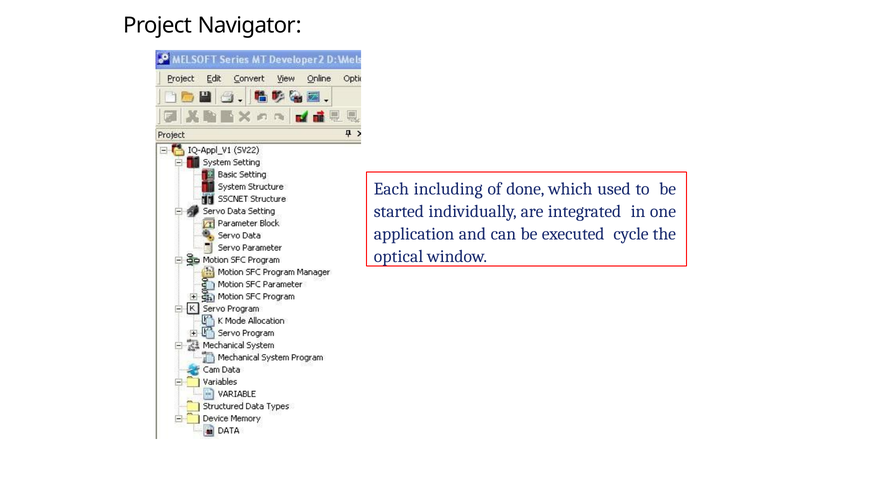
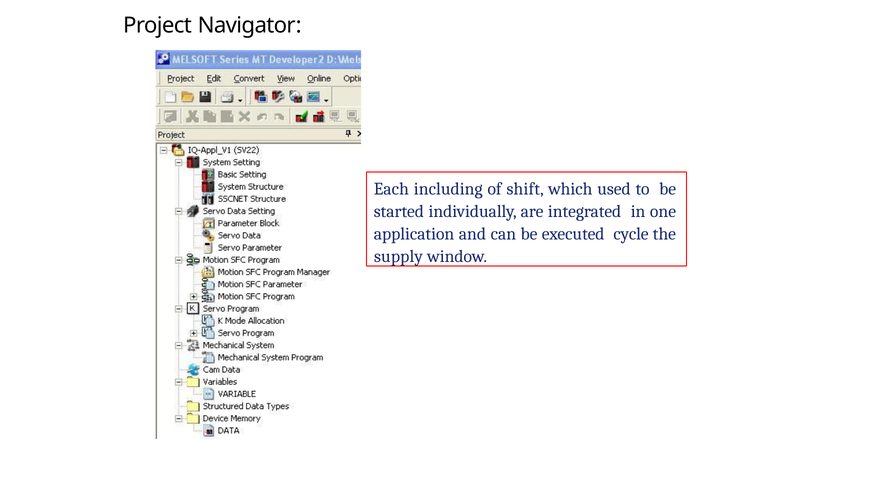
done: done -> shift
optical: optical -> supply
